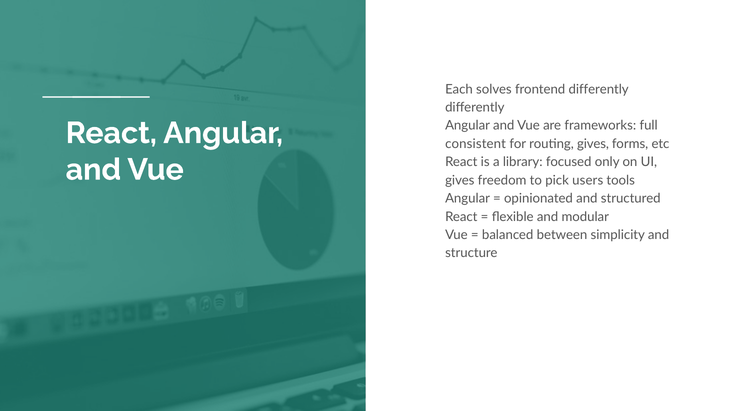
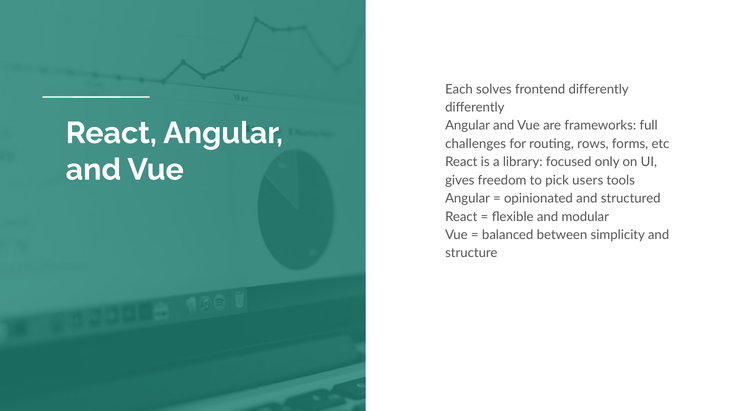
consistent: consistent -> challenges
routing gives: gives -> rows
